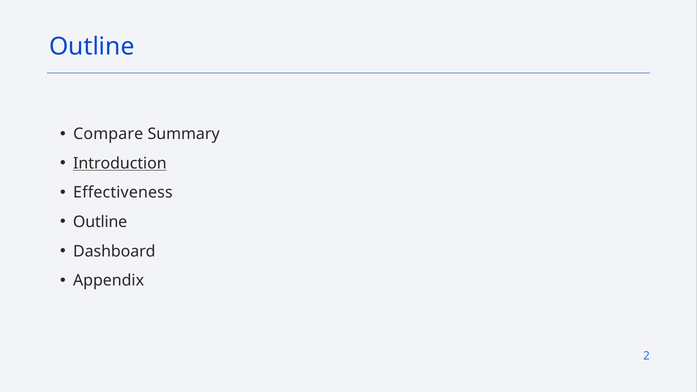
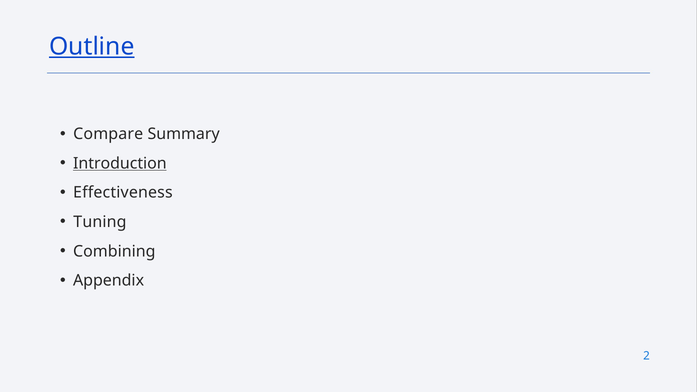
Outline at (92, 47) underline: none -> present
Outline at (100, 222): Outline -> Tuning
Dashboard: Dashboard -> Combining
